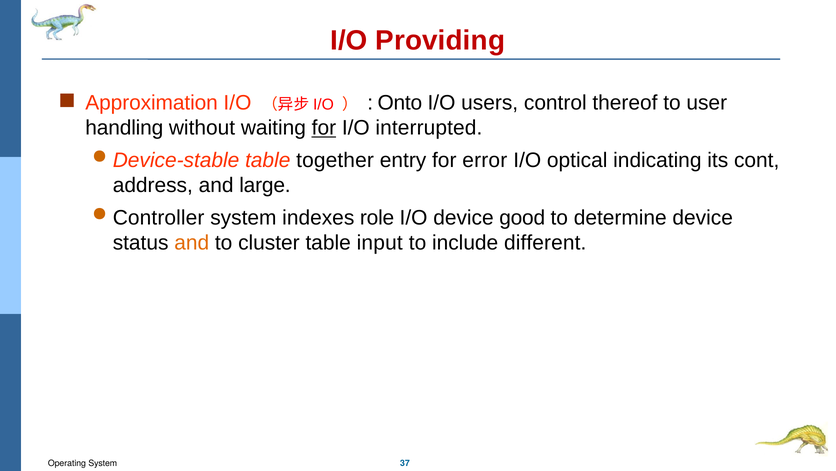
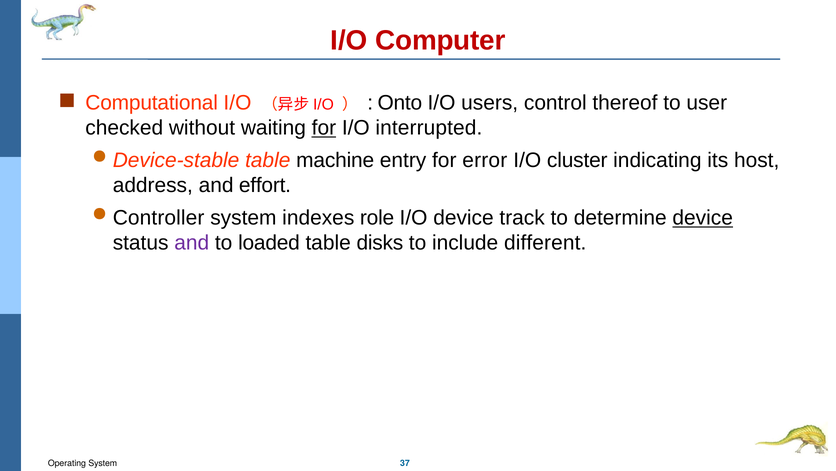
Providing: Providing -> Computer
Approximation: Approximation -> Computational
handling: handling -> checked
together: together -> machine
optical: optical -> cluster
cont: cont -> host
large: large -> effort
good: good -> track
device at (703, 218) underline: none -> present
and at (192, 243) colour: orange -> purple
cluster: cluster -> loaded
input: input -> disks
